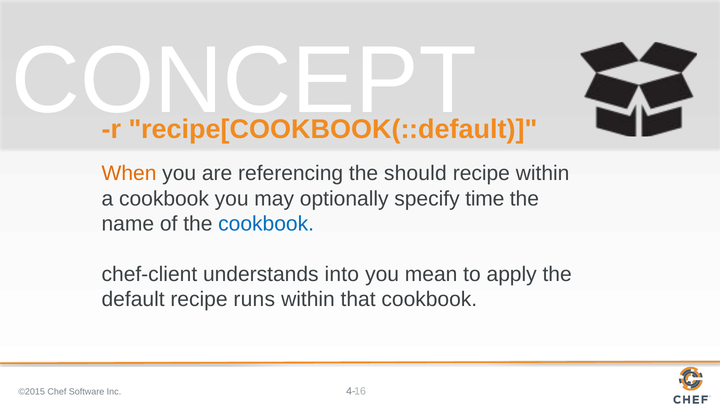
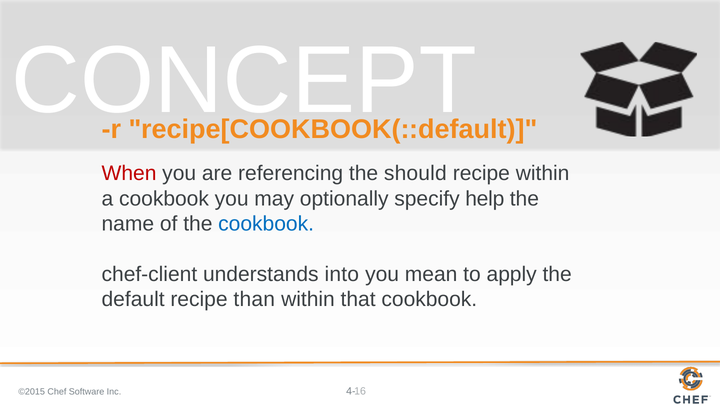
When colour: orange -> red
time: time -> help
runs: runs -> than
